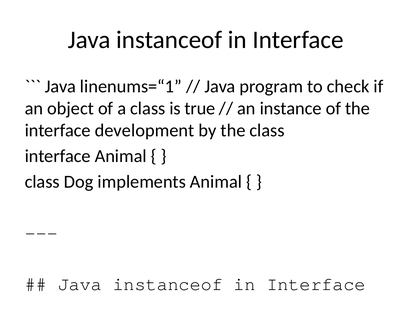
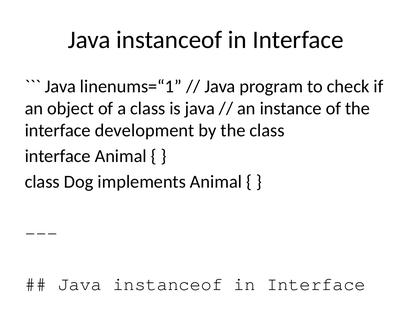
is true: true -> java
